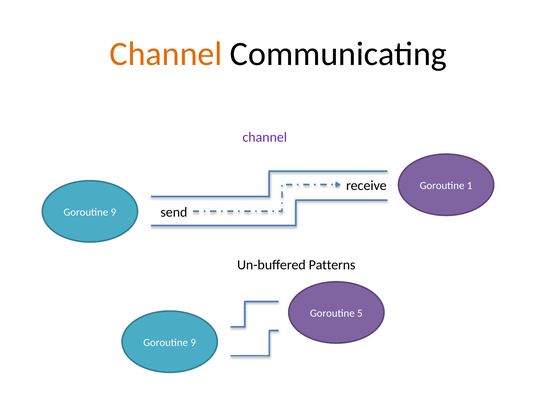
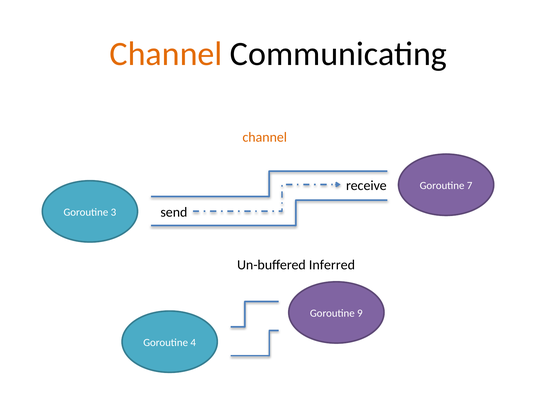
channel at (265, 137) colour: purple -> orange
1: 1 -> 7
9 at (113, 212): 9 -> 3
Patterns: Patterns -> Inferred
5: 5 -> 9
9 at (193, 342): 9 -> 4
